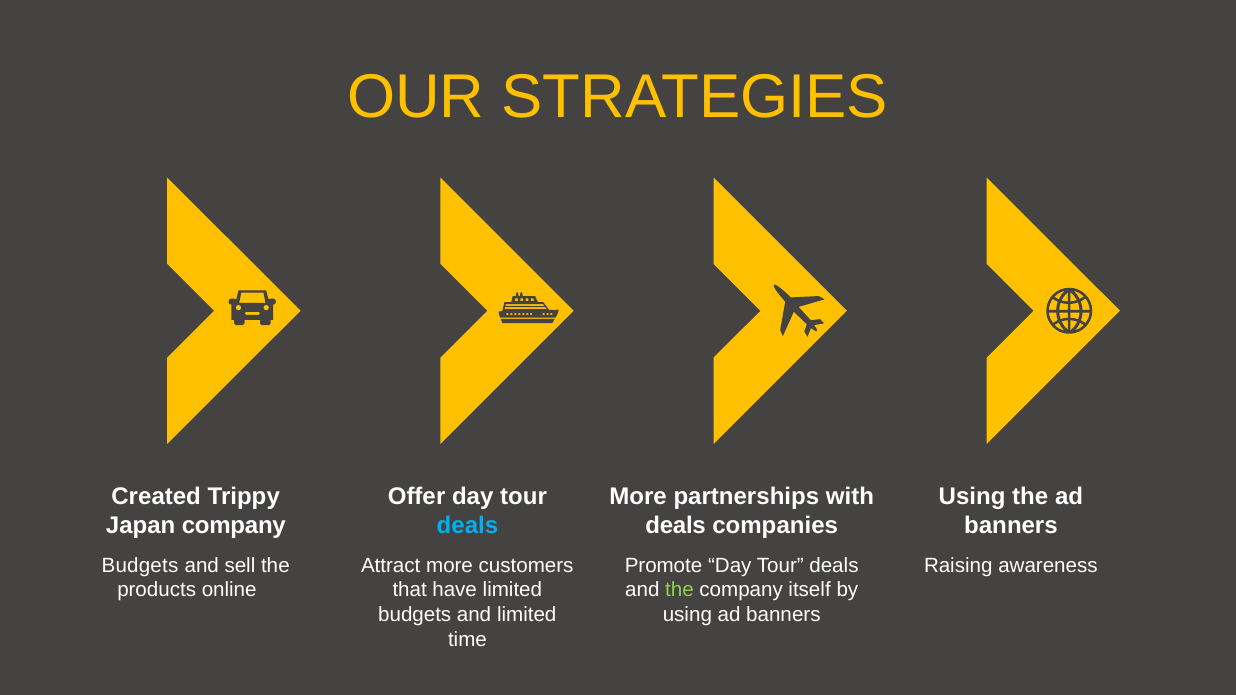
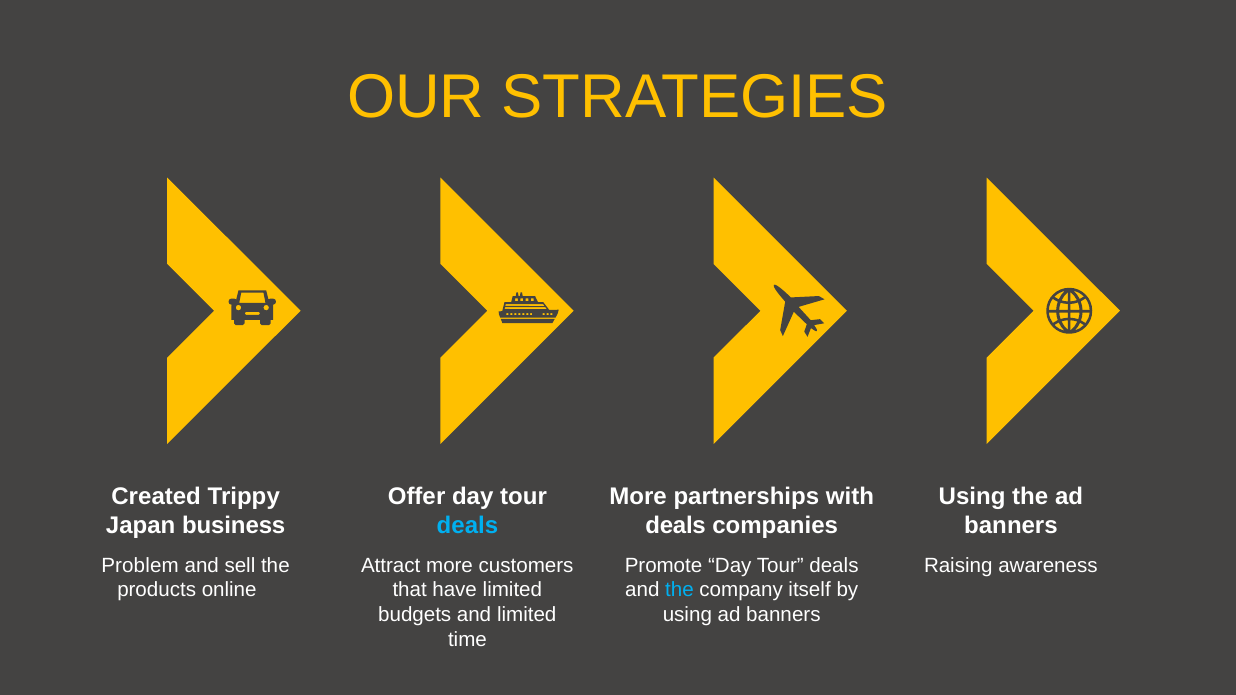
Japan company: company -> business
Budgets at (140, 566): Budgets -> Problem
the at (679, 590) colour: light green -> light blue
